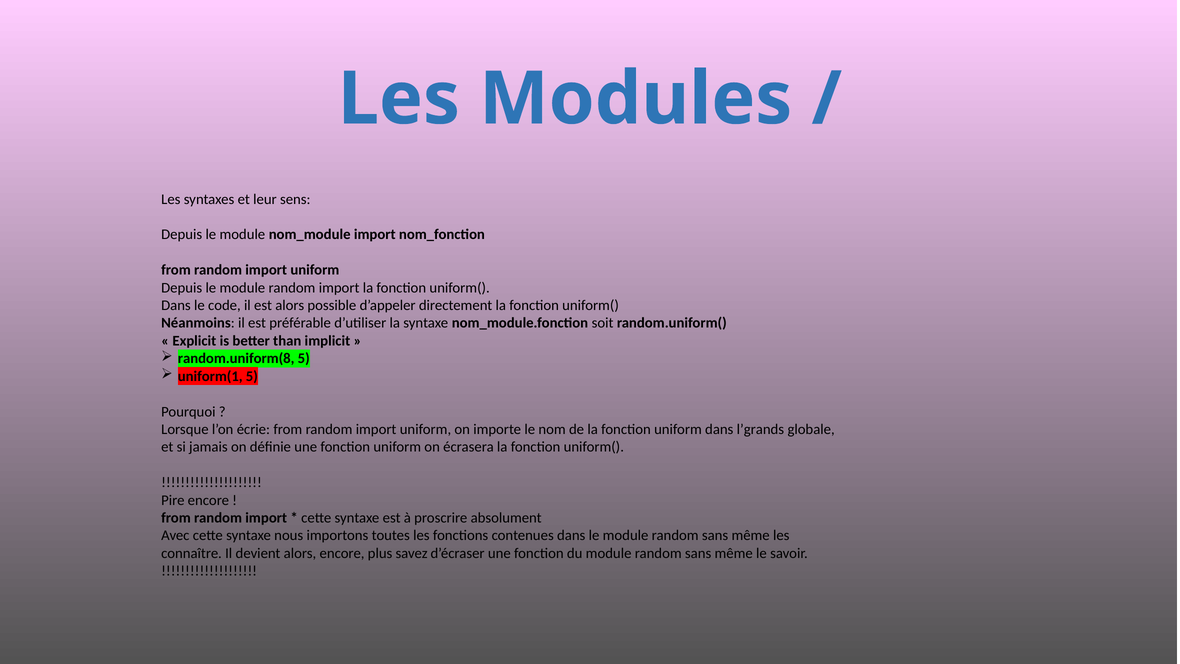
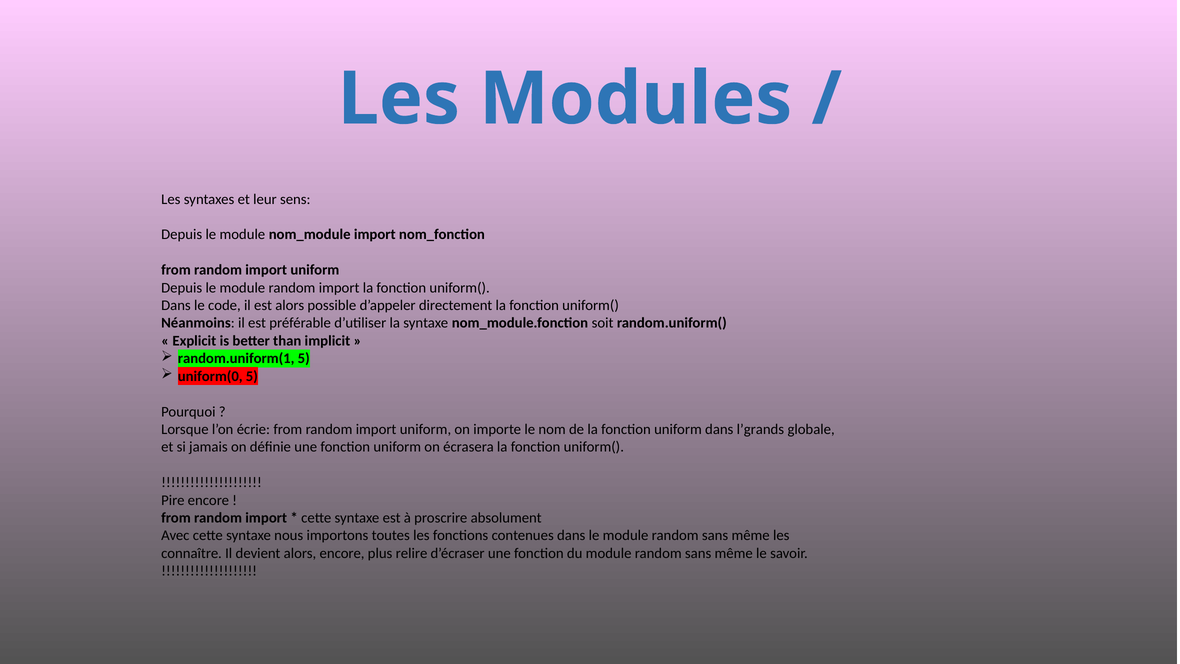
random.uniform(8: random.uniform(8 -> random.uniform(1
uniform(1: uniform(1 -> uniform(0
savez: savez -> relire
